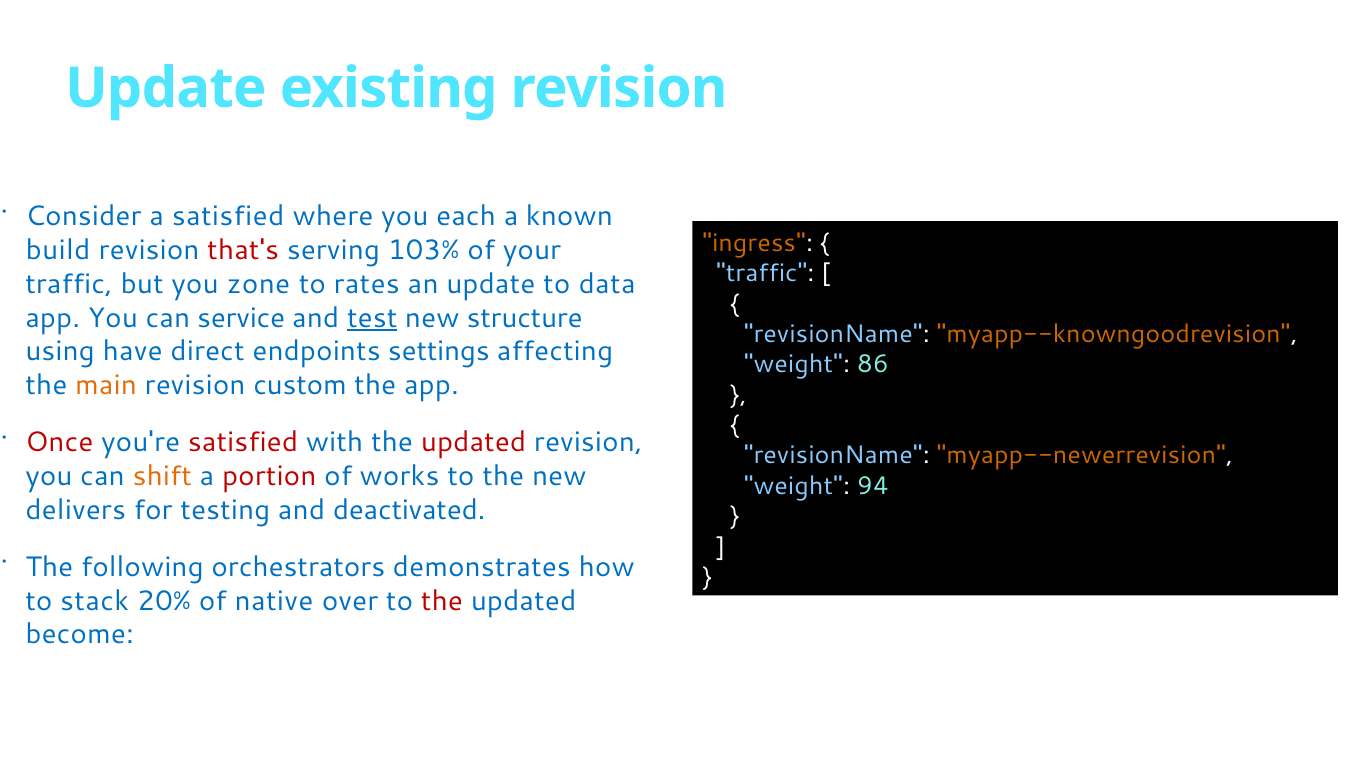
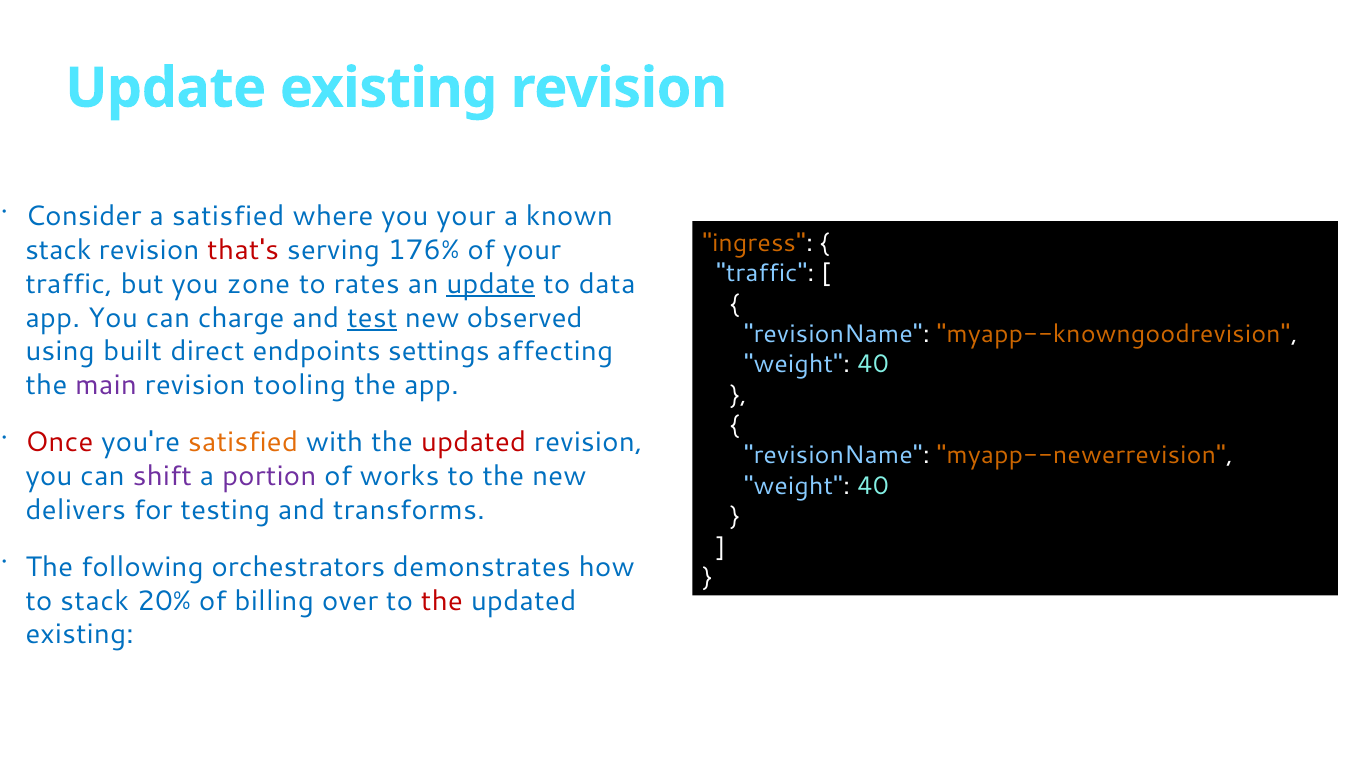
you each: each -> your
build at (58, 250): build -> stack
103%: 103% -> 176%
update at (491, 284) underline: none -> present
service: service -> charge
structure: structure -> observed
have: have -> built
86 at (873, 364): 86 -> 40
main colour: orange -> purple
custom: custom -> tooling
satisfied at (243, 442) colour: red -> orange
shift colour: orange -> purple
portion colour: red -> purple
94 at (873, 486): 94 -> 40
deactivated: deactivated -> transforms
native: native -> billing
become at (80, 634): become -> existing
